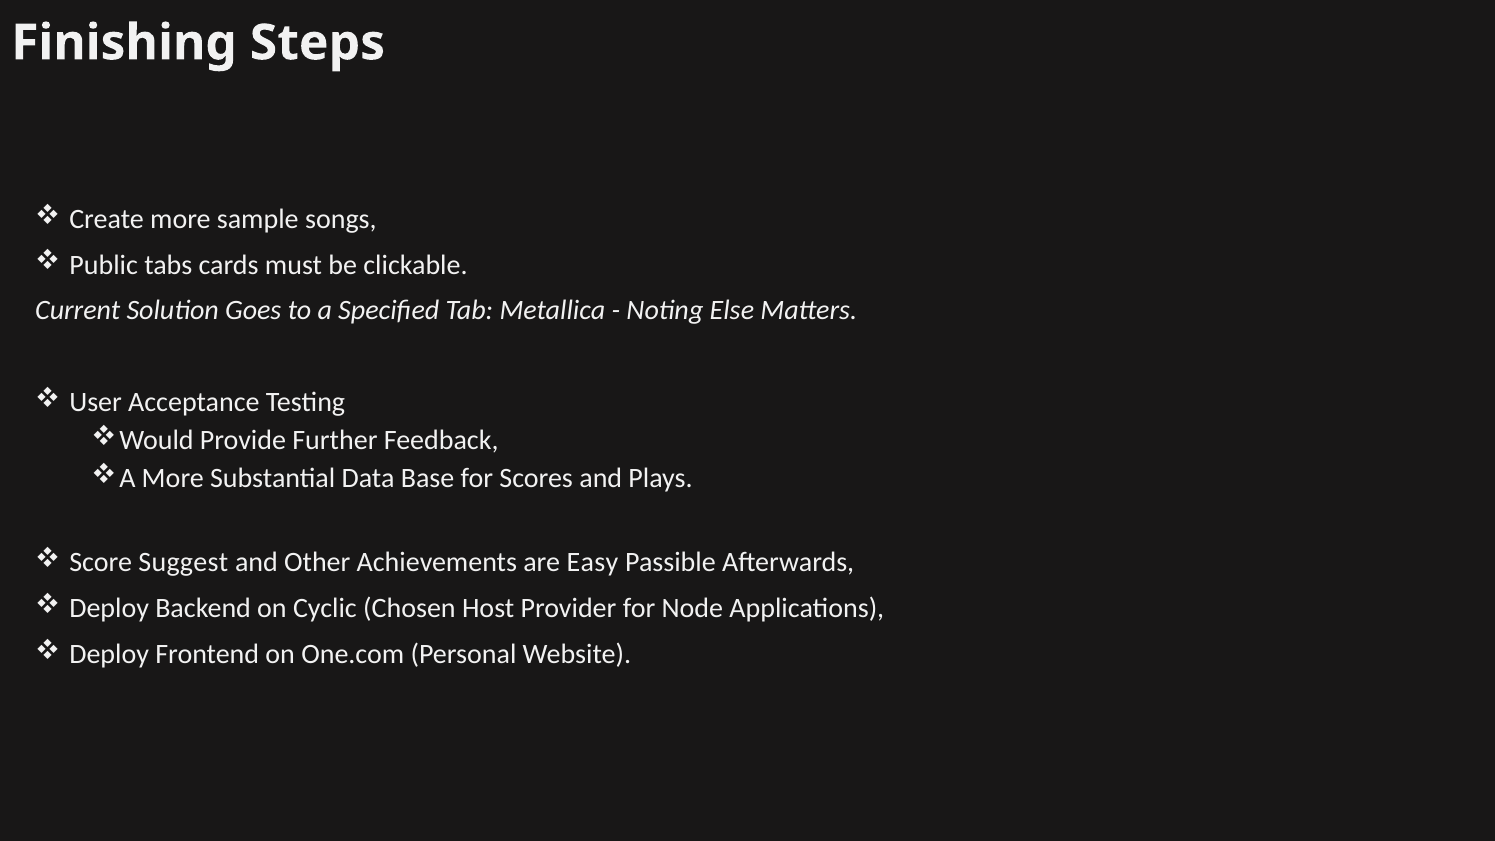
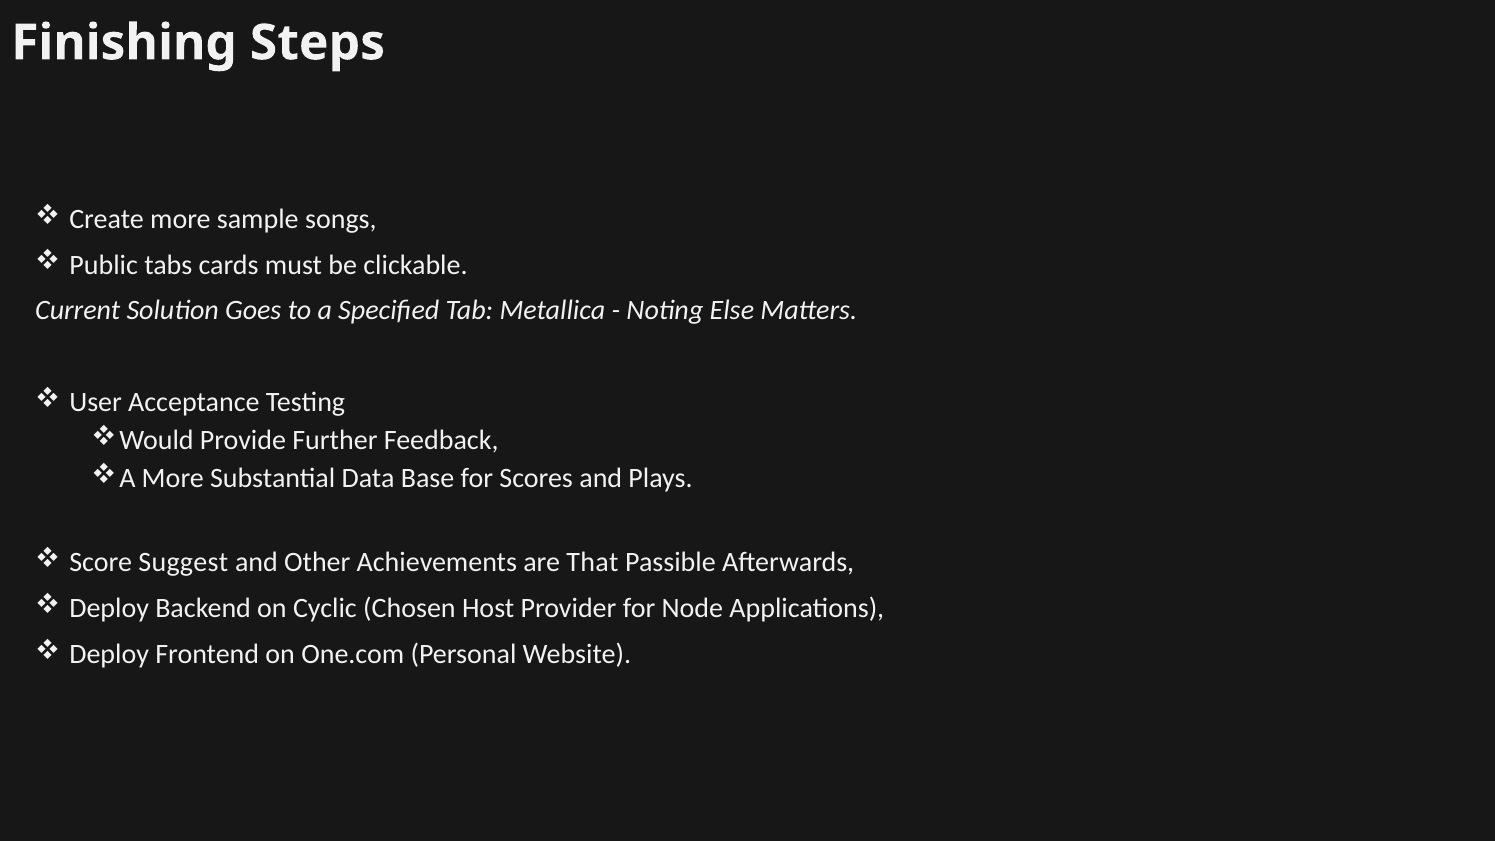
Easy: Easy -> That
